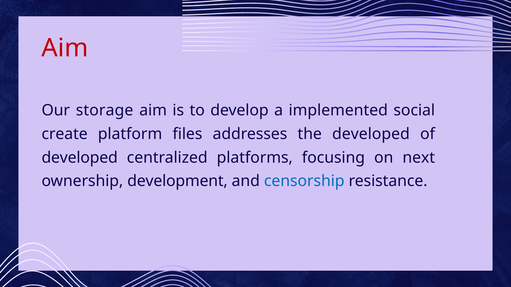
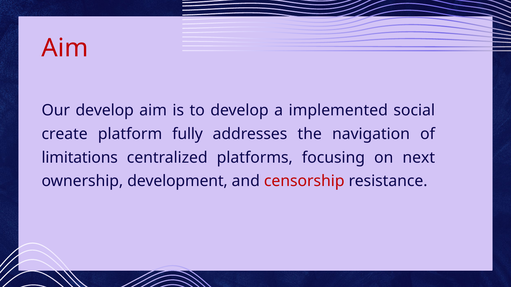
Our storage: storage -> develop
files: files -> fully
the developed: developed -> navigation
developed at (80, 158): developed -> limitations
censorship colour: blue -> red
